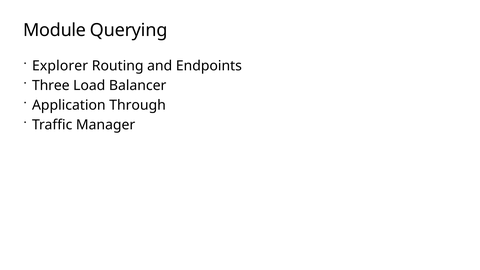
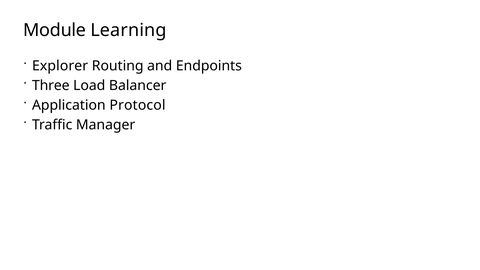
Querying: Querying -> Learning
Through: Through -> Protocol
